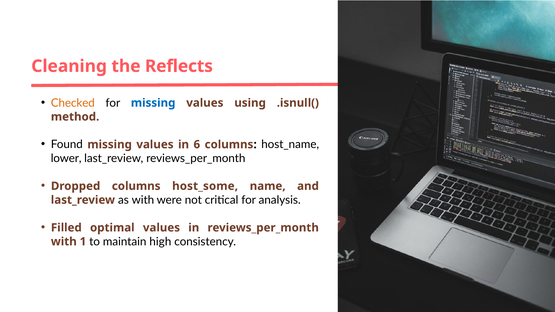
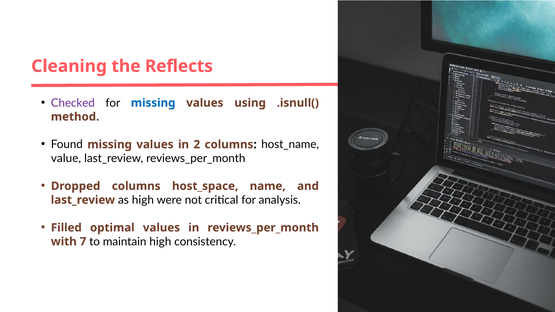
Checked colour: orange -> purple
6: 6 -> 2
lower: lower -> value
host_some: host_some -> host_space
as with: with -> high
1: 1 -> 7
